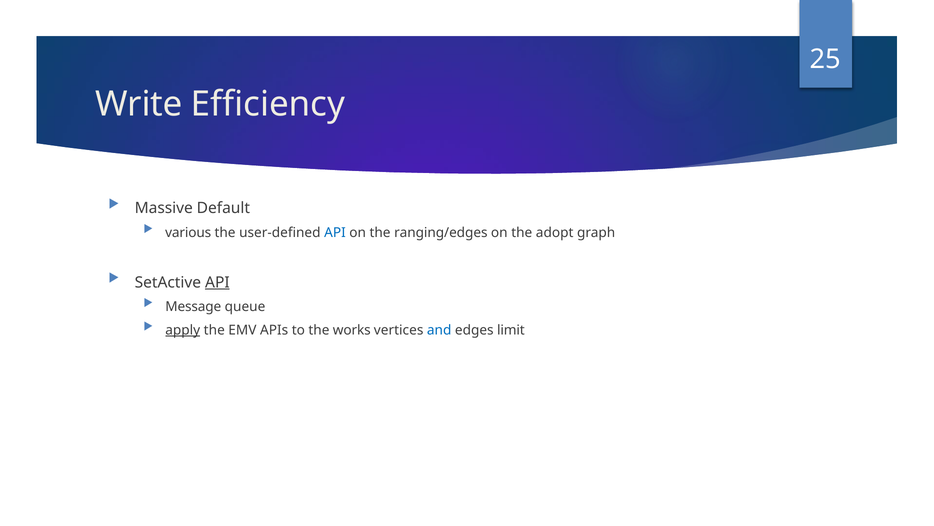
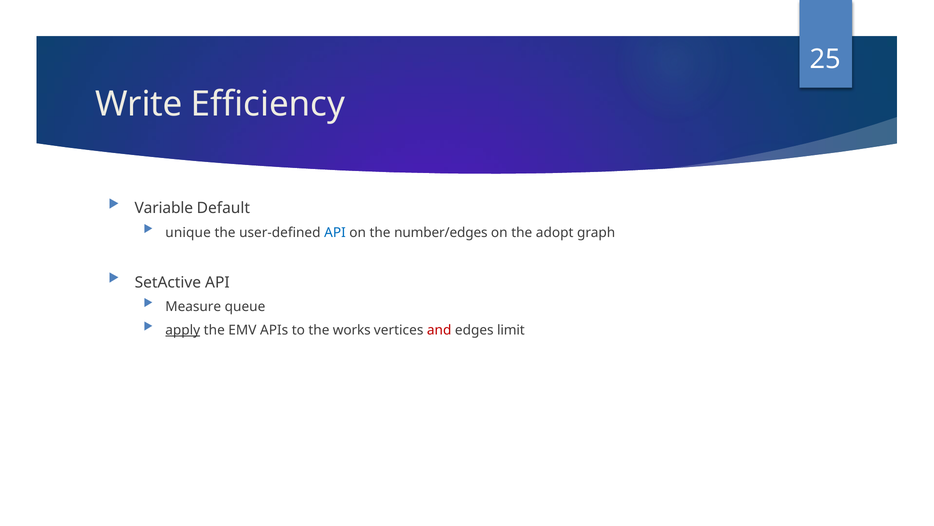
Massive: Massive -> Variable
various: various -> unique
ranging/edges: ranging/edges -> number/edges
API at (217, 282) underline: present -> none
Message: Message -> Measure
and colour: blue -> red
